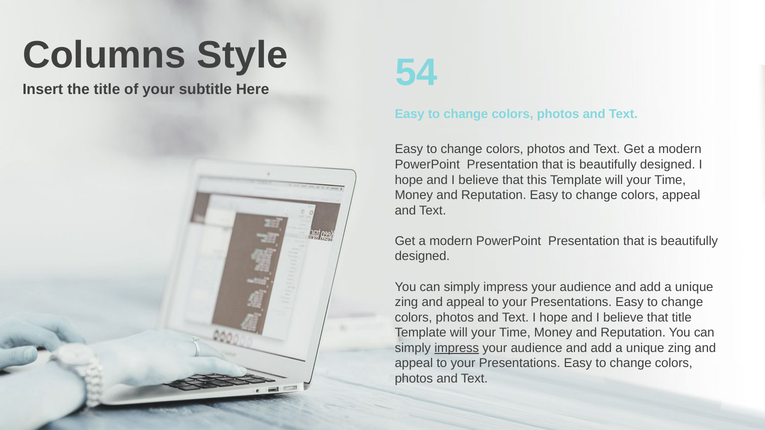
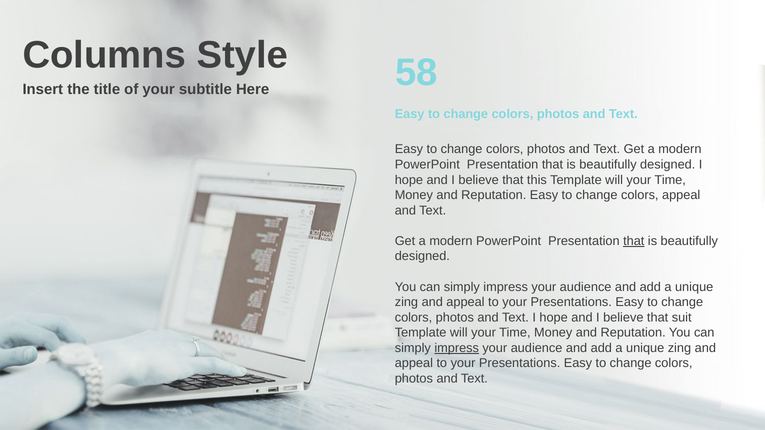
54: 54 -> 58
that at (634, 241) underline: none -> present
that title: title -> suit
